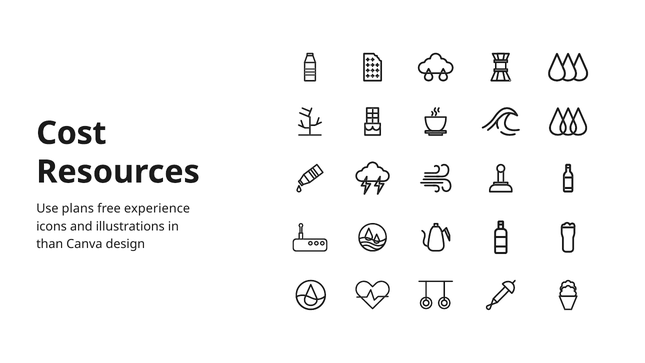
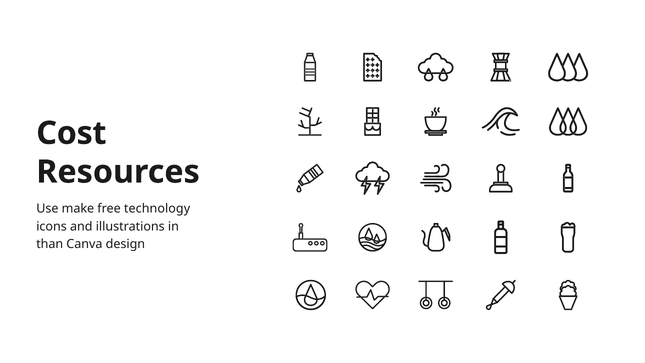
plans: plans -> make
experience: experience -> technology
